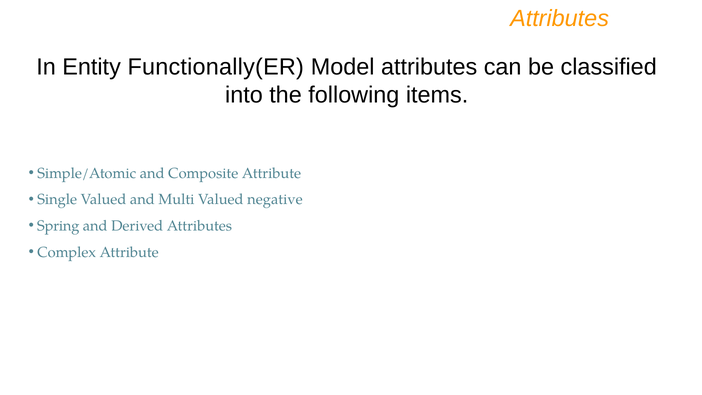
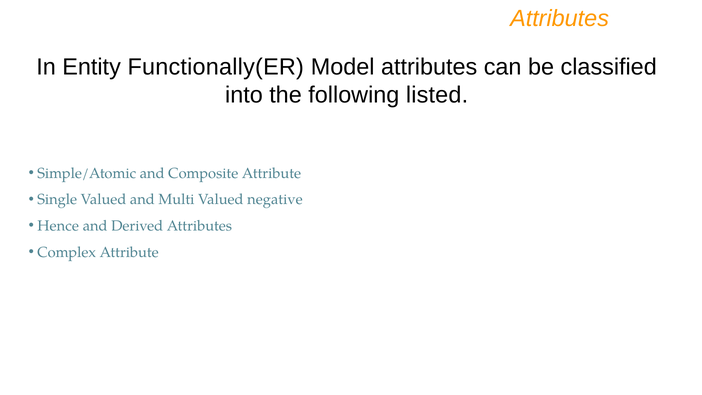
items: items -> listed
Spring: Spring -> Hence
